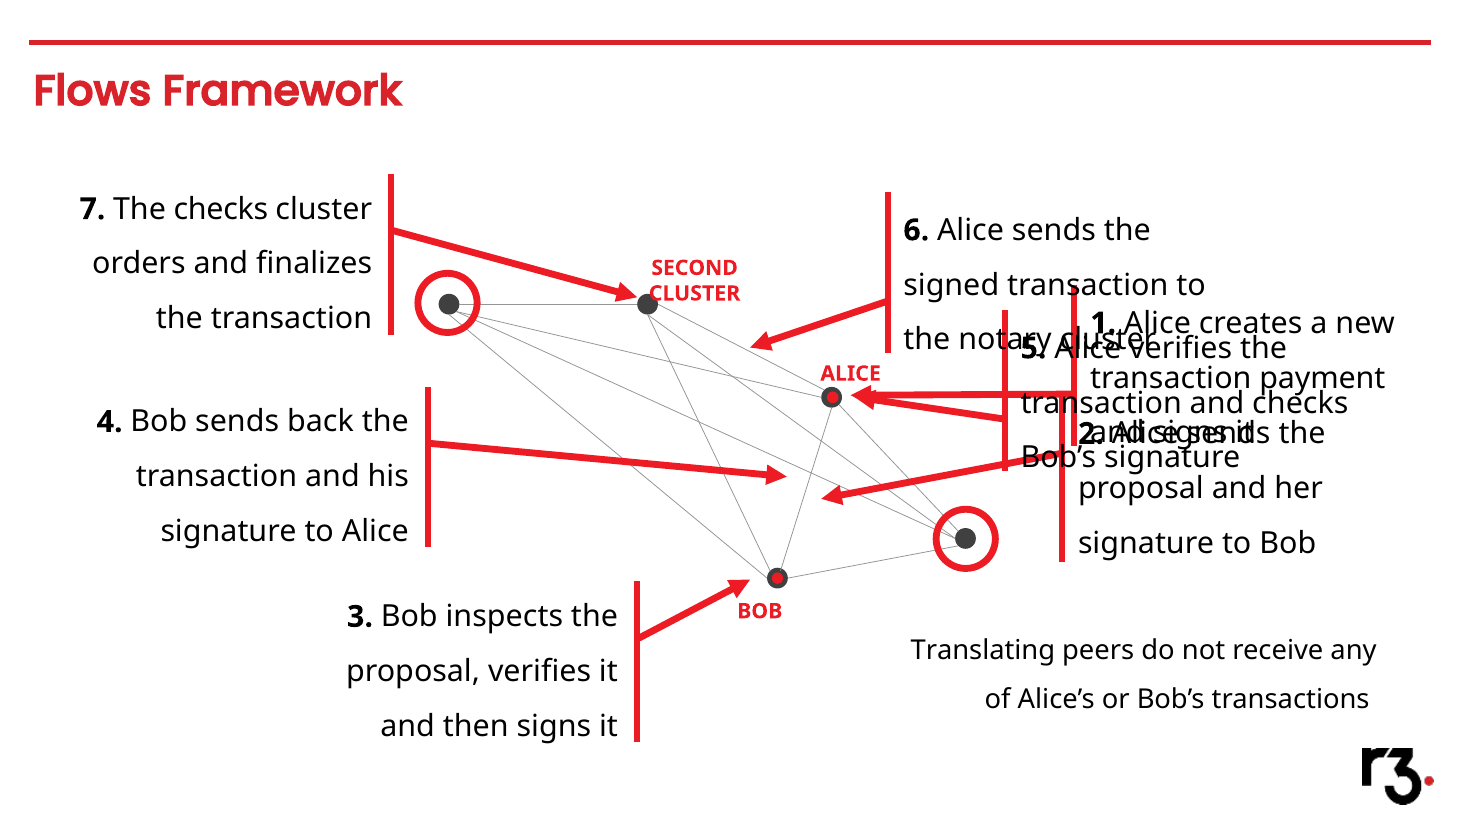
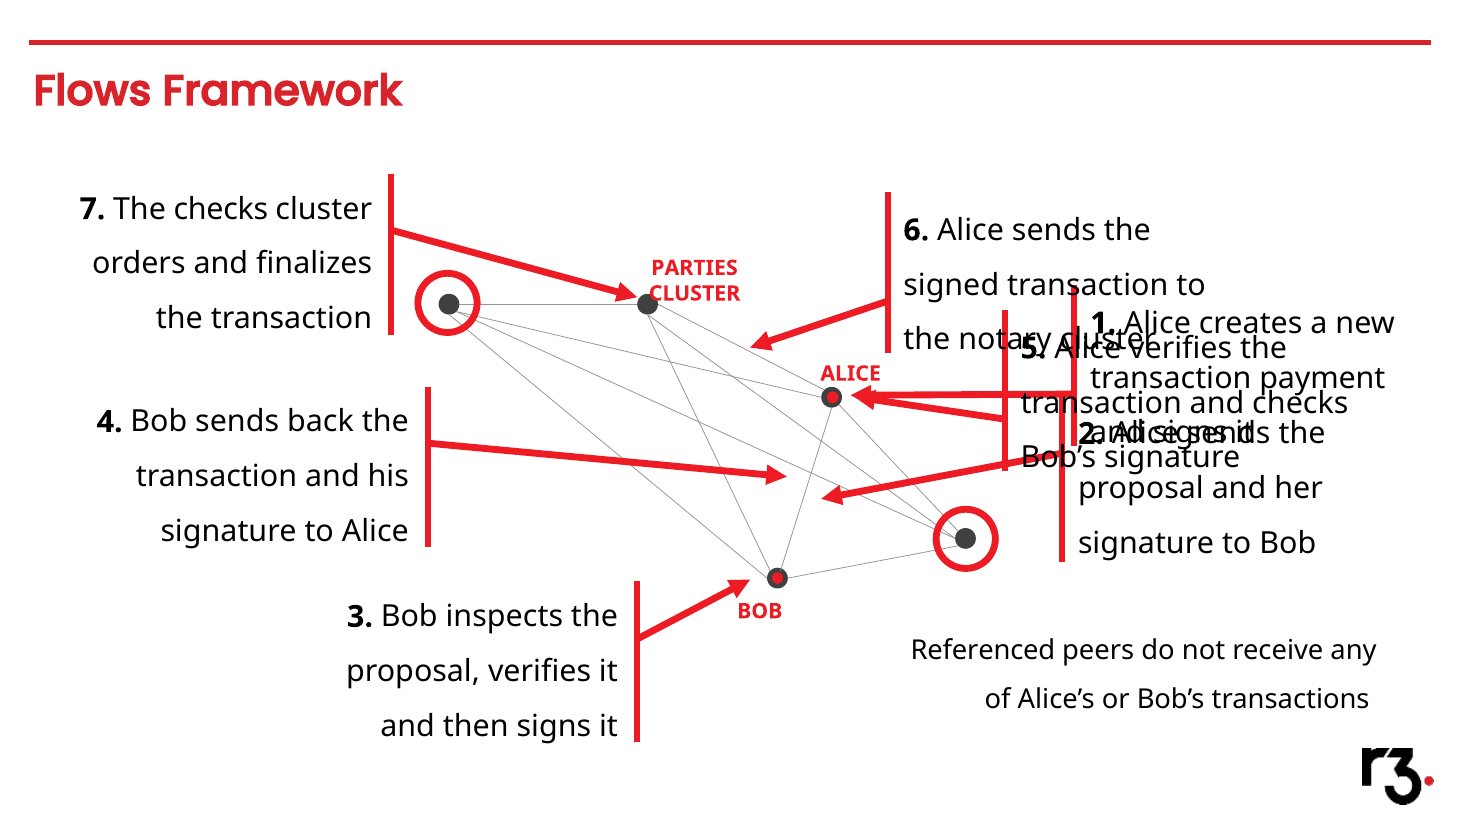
SECOND: SECOND -> PARTIES
Translating: Translating -> Referenced
